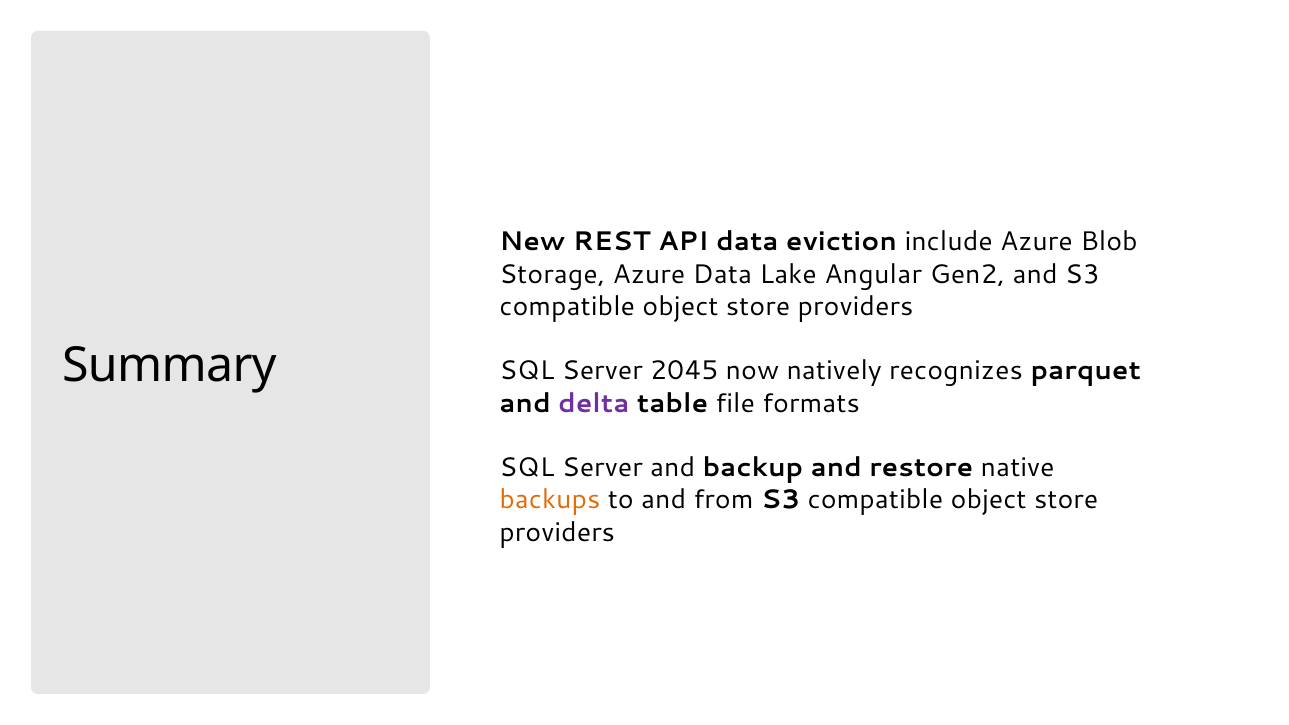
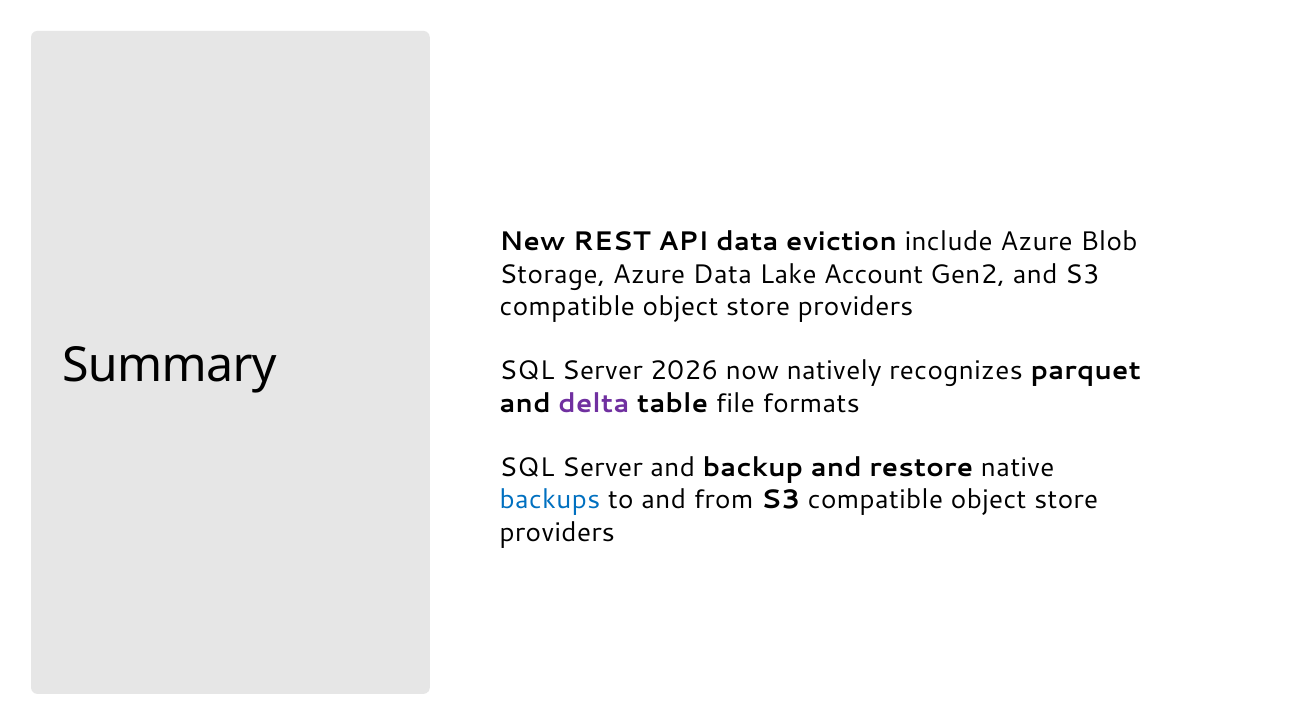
Angular: Angular -> Account
2045: 2045 -> 2026
backups colour: orange -> blue
